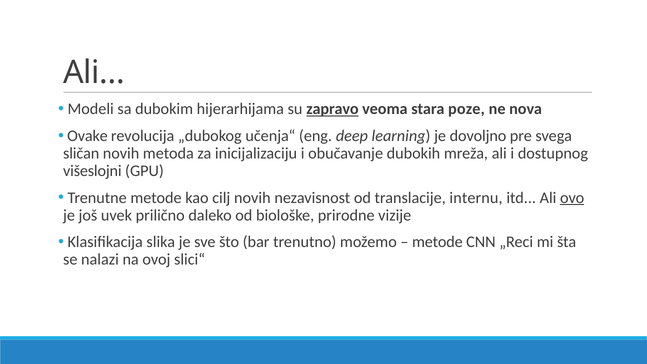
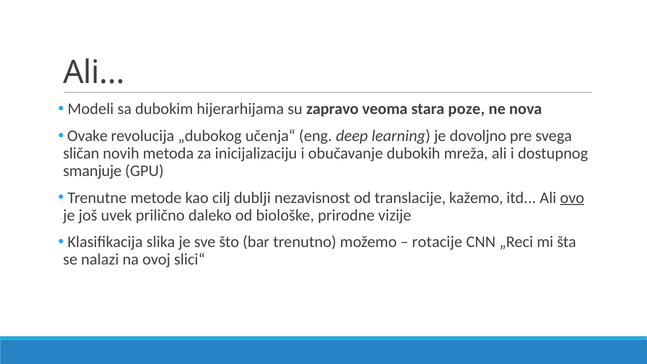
zapravo underline: present -> none
višeslojni: višeslojni -> smanjuje
cilj novih: novih -> dublji
internu: internu -> kažemo
metode at (437, 242): metode -> rotacije
